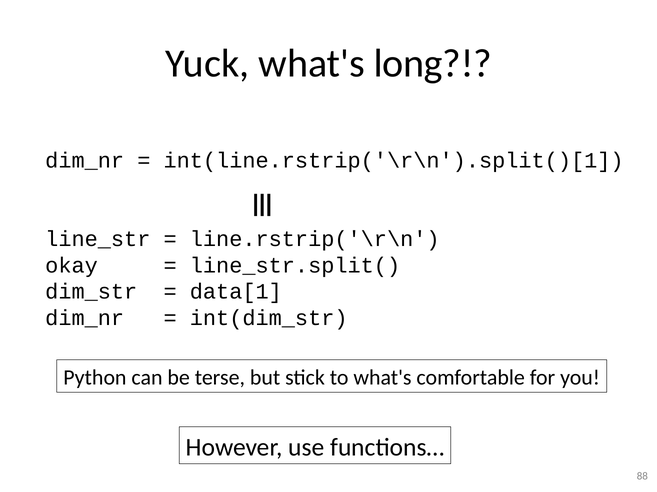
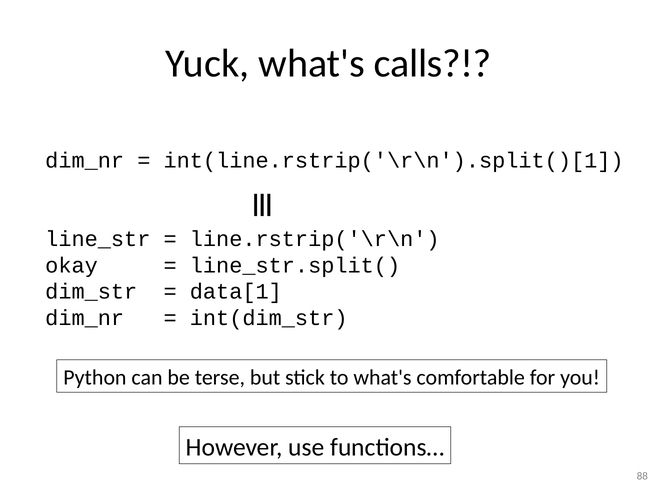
long: long -> calls
